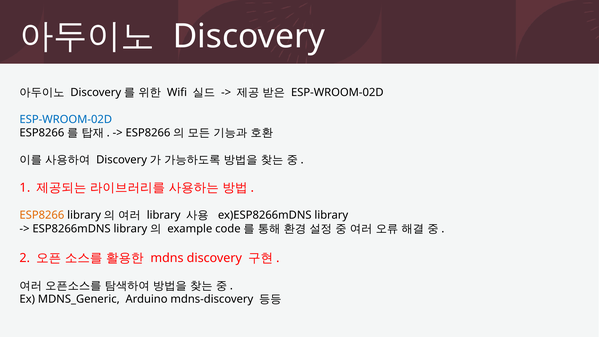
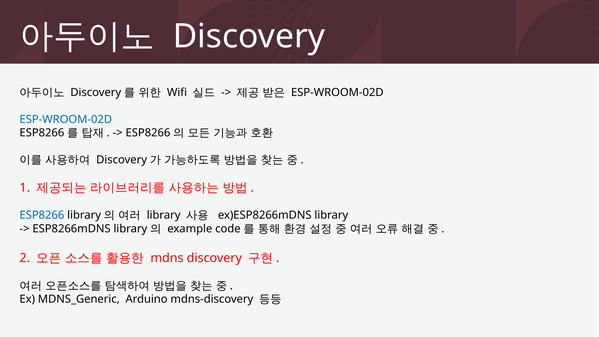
ESP8266 colour: orange -> blue
